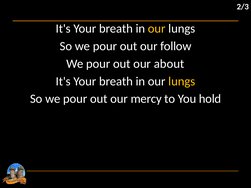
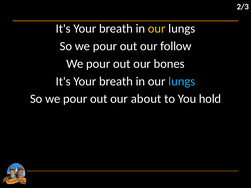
about: about -> bones
lungs at (182, 81) colour: yellow -> light blue
mercy: mercy -> about
